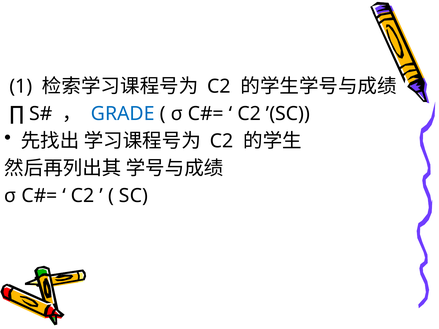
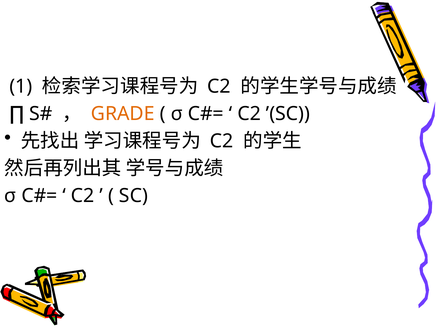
GRADE colour: blue -> orange
